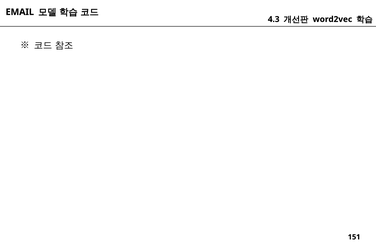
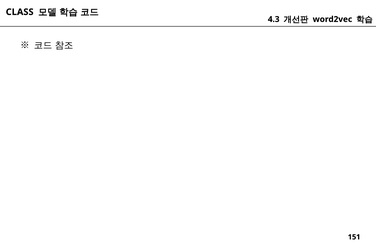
EMAIL: EMAIL -> CLASS
